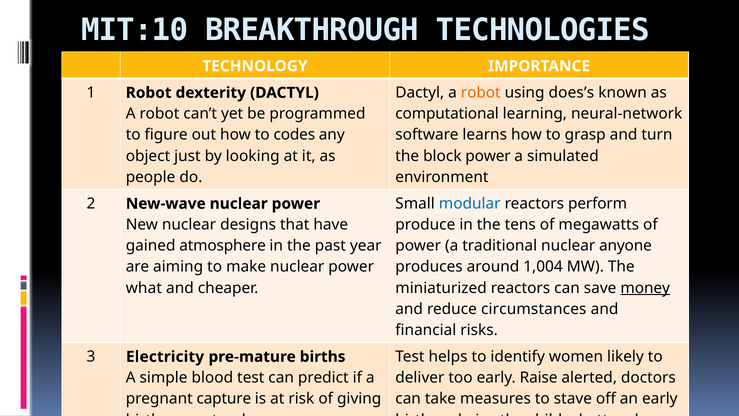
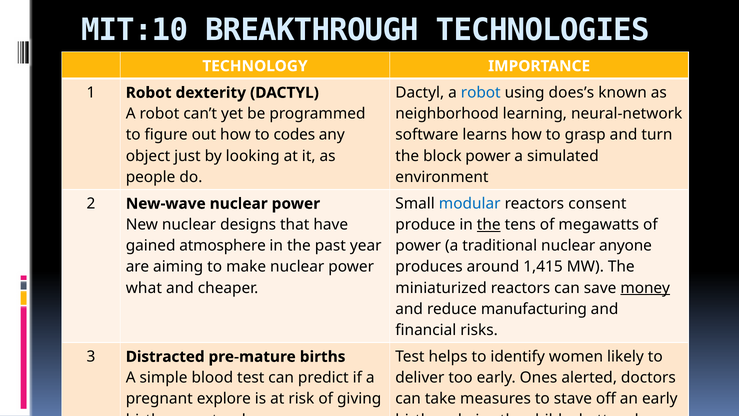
robot at (481, 93) colour: orange -> blue
computational: computational -> neighborhood
perform: perform -> consent
the at (489, 225) underline: none -> present
1,004: 1,004 -> 1,415
circumstances: circumstances -> manufacturing
Electricity: Electricity -> Distracted
Raise: Raise -> Ones
capture: capture -> explore
